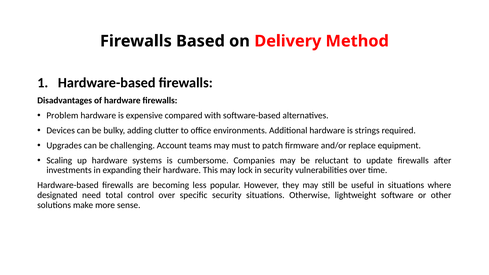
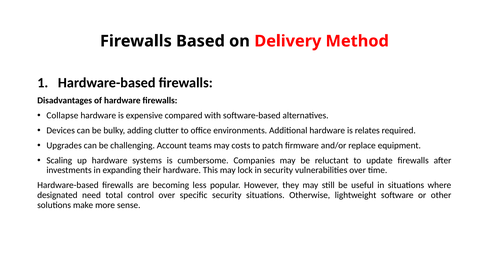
Problem: Problem -> Collapse
strings: strings -> relates
must: must -> costs
